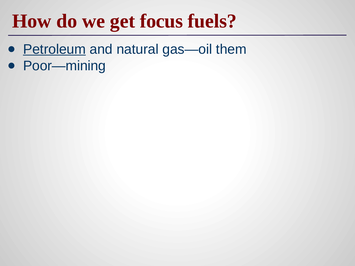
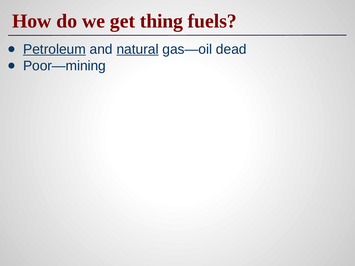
focus: focus -> thing
natural underline: none -> present
them: them -> dead
